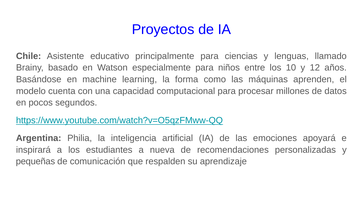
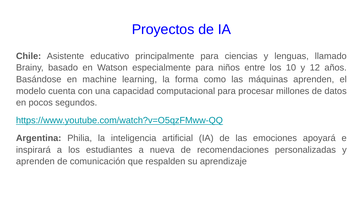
pequeñas at (35, 162): pequeñas -> aprenden
